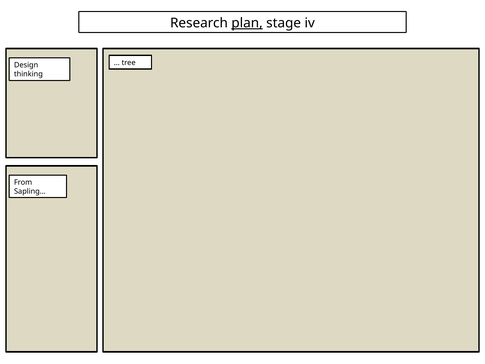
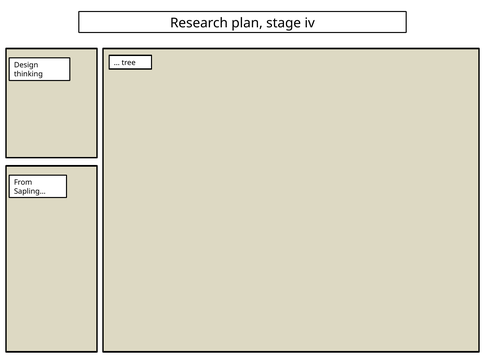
plan underline: present -> none
